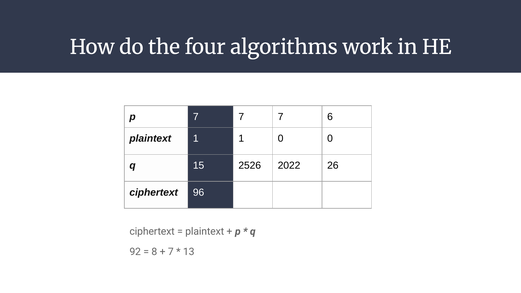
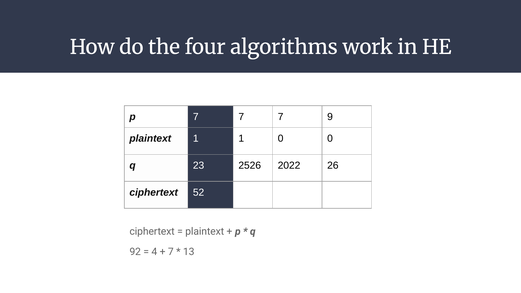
6: 6 -> 9
15: 15 -> 23
96: 96 -> 52
8: 8 -> 4
